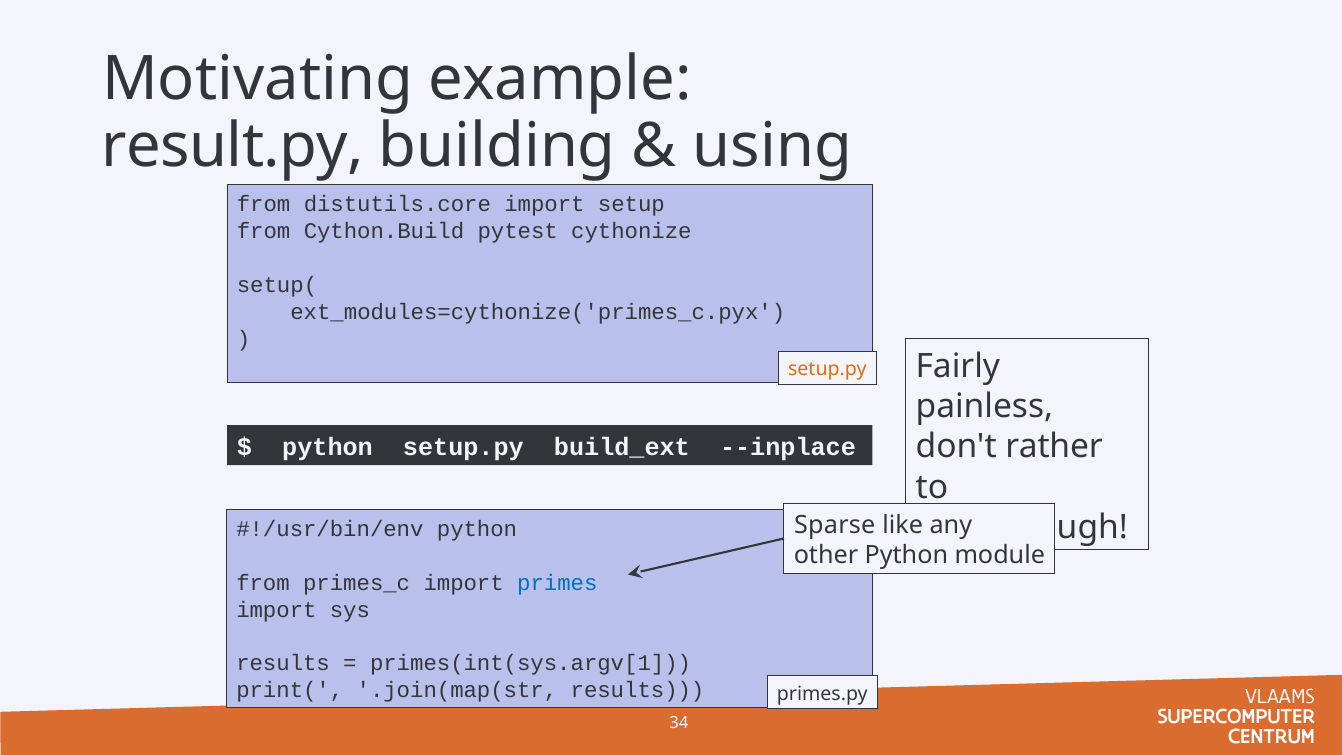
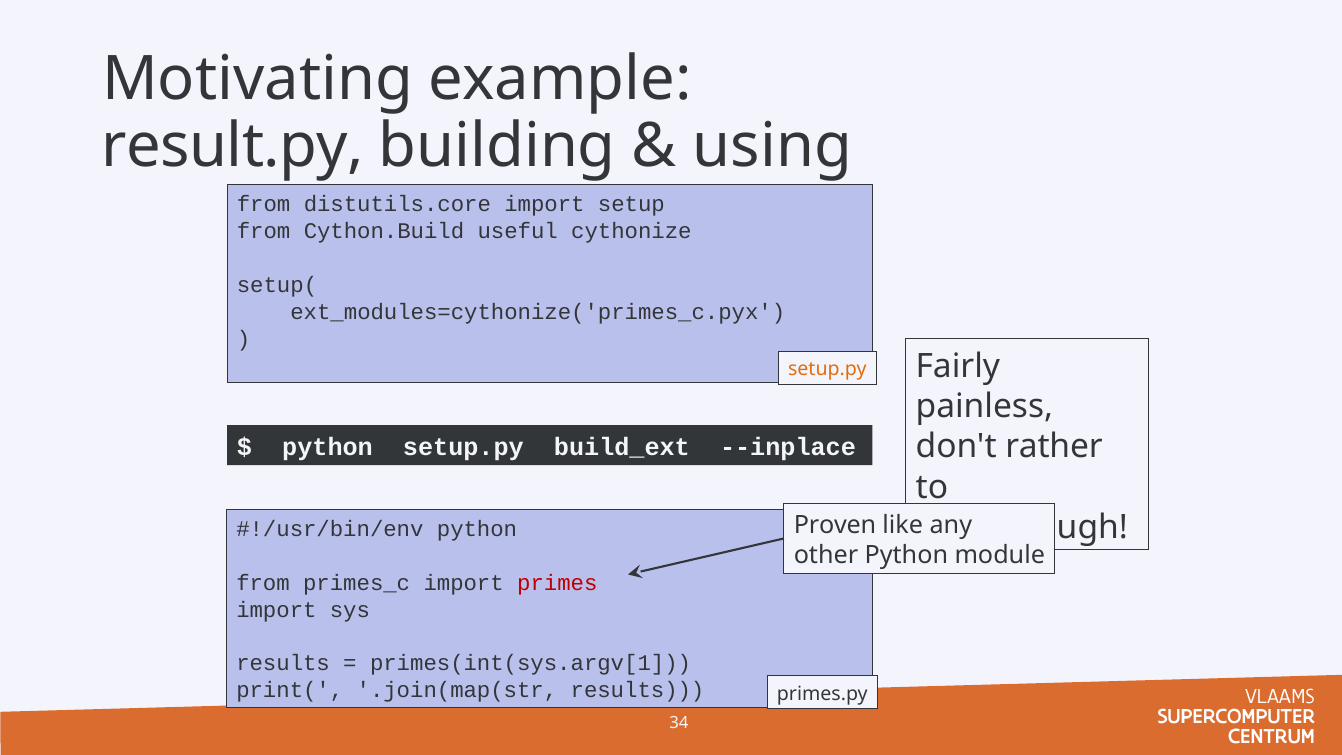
pytest: pytest -> useful
Sparse: Sparse -> Proven
primes colour: blue -> red
